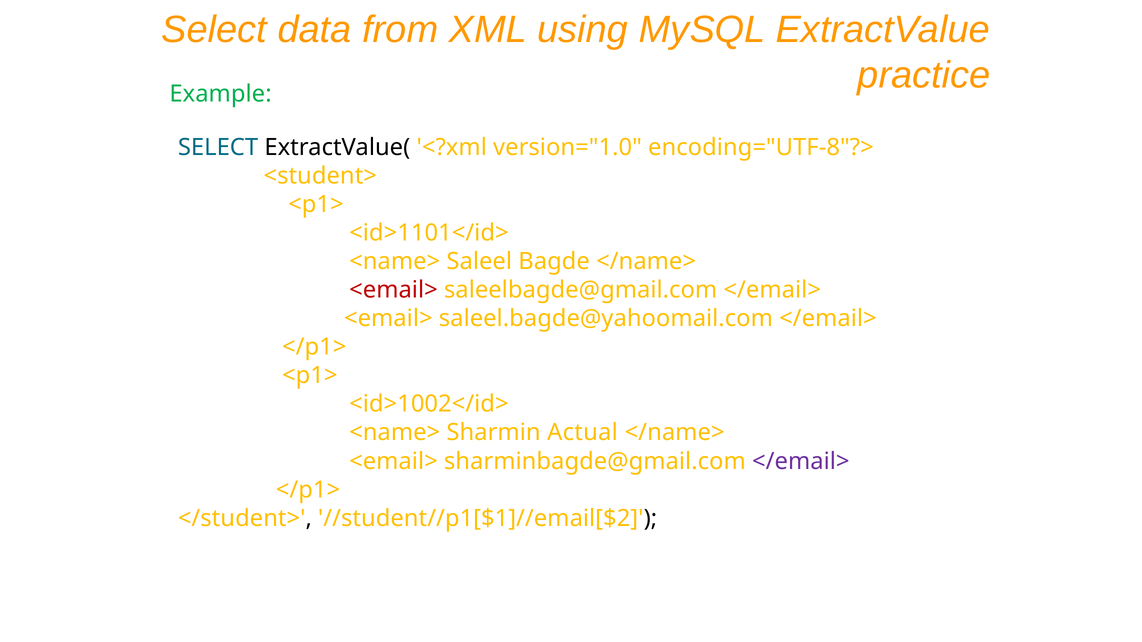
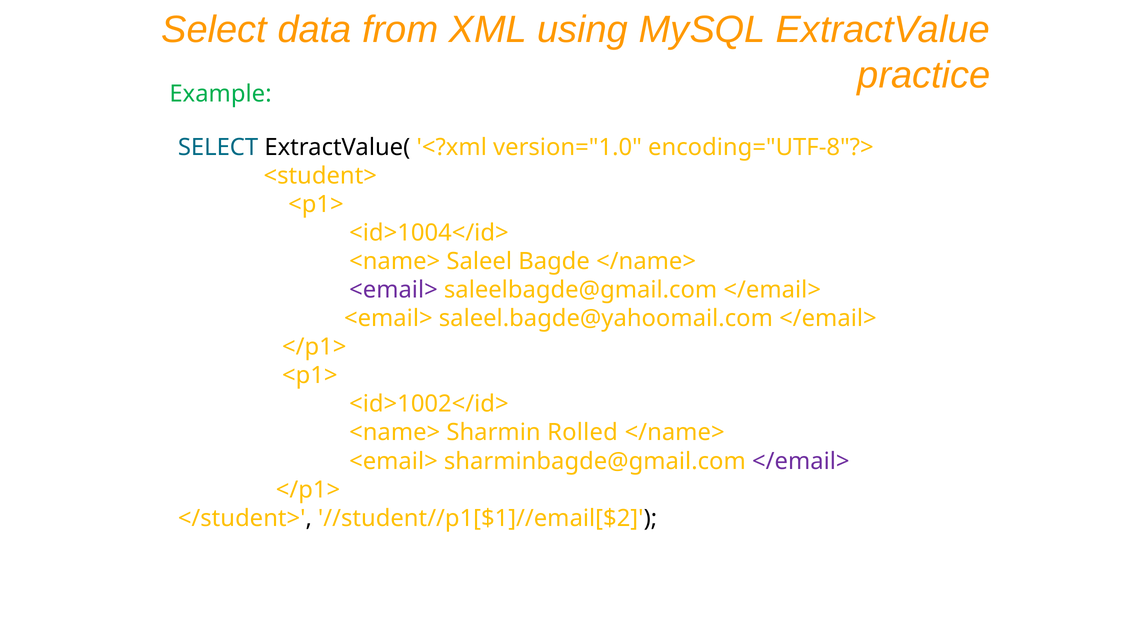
<id>1101</id>: <id>1101</id> -> <id>1004</id>
<email> at (393, 290) colour: red -> purple
Actual: Actual -> Rolled
